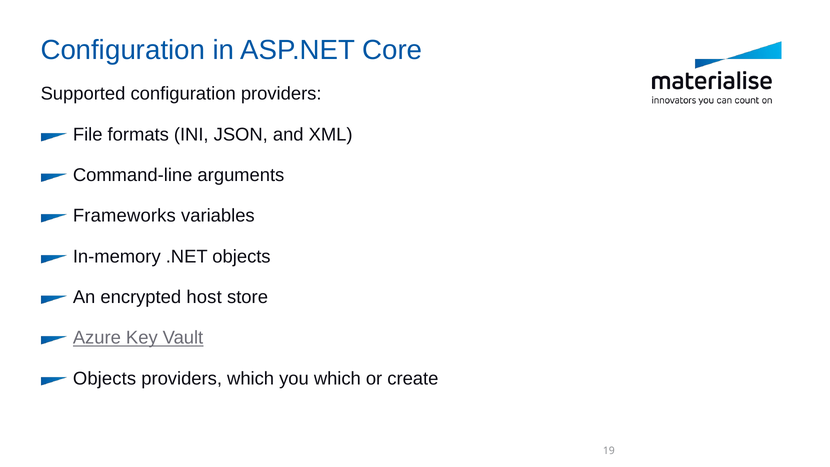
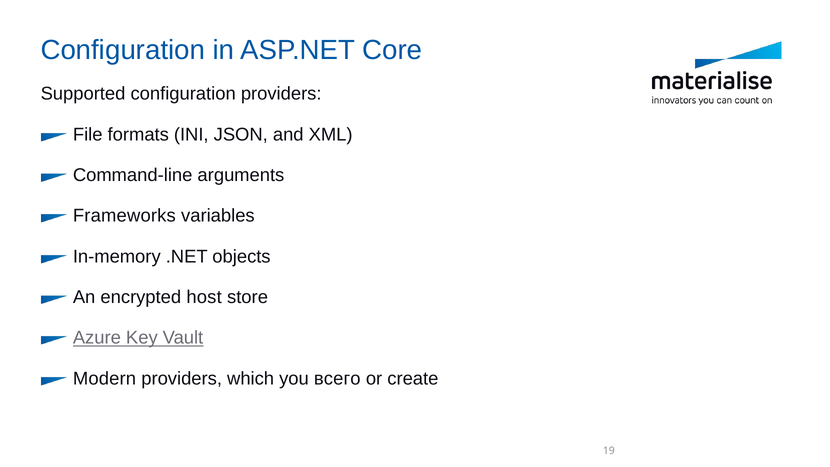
Objects at (105, 378): Objects -> Modern
you which: which -> всего
